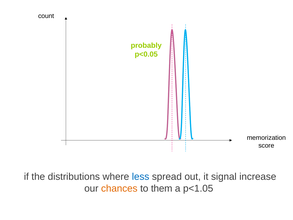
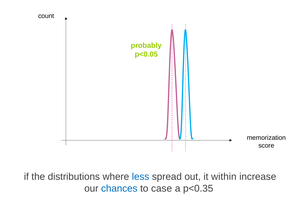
signal: signal -> within
chances colour: orange -> blue
them: them -> case
p<1.05: p<1.05 -> p<0.35
